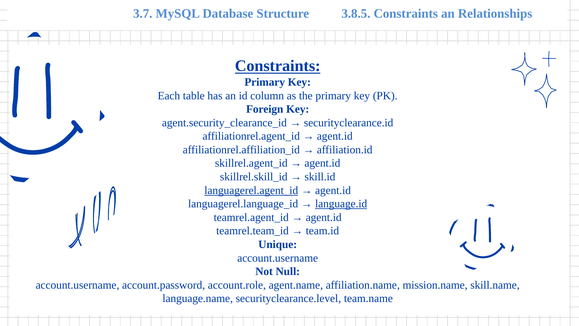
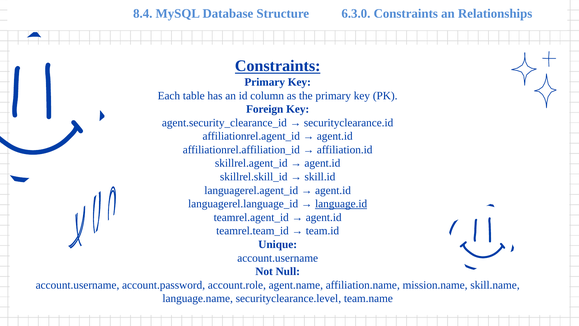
3.7: 3.7 -> 8.4
3.8.5: 3.8.5 -> 6.3.0
languagerel.agent_id underline: present -> none
